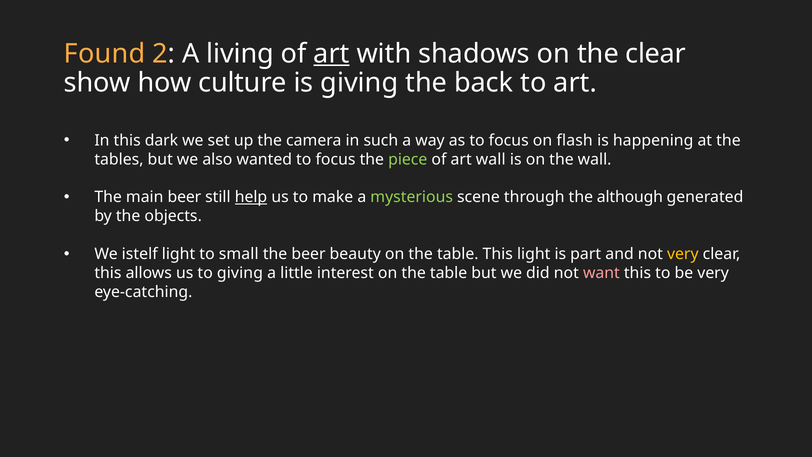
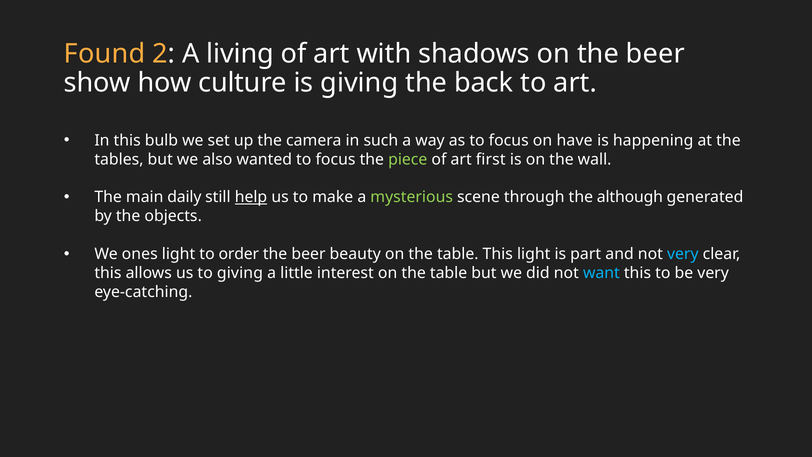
art at (331, 54) underline: present -> none
on the clear: clear -> beer
dark: dark -> bulb
flash: flash -> have
art wall: wall -> first
main beer: beer -> daily
istelf: istelf -> ones
small: small -> order
very at (683, 254) colour: yellow -> light blue
want colour: pink -> light blue
